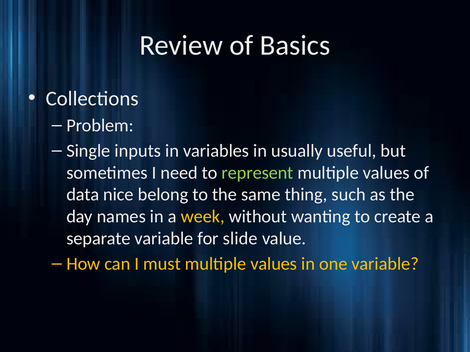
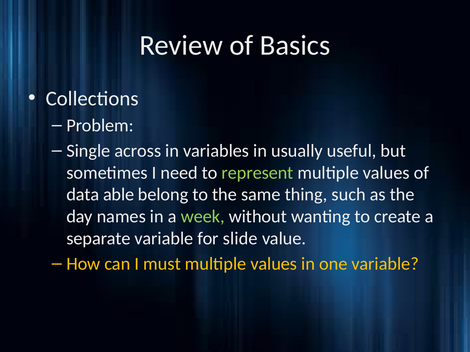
inputs: inputs -> across
nice: nice -> able
week colour: yellow -> light green
